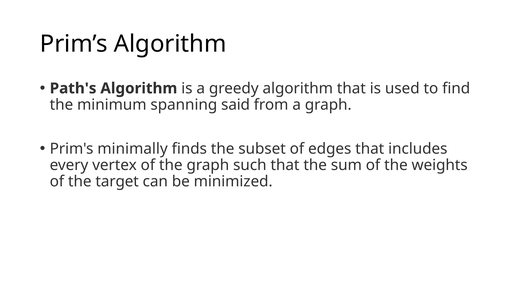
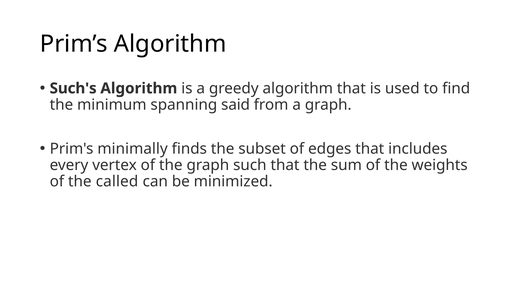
Path's: Path's -> Such's
target: target -> called
